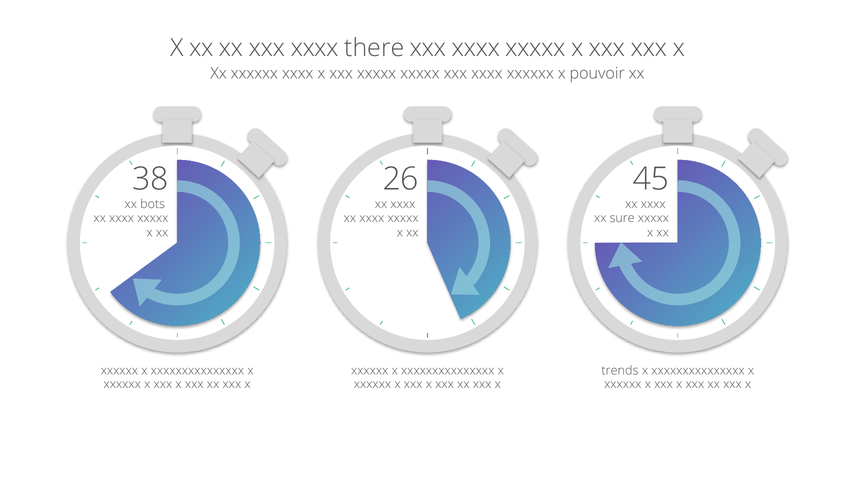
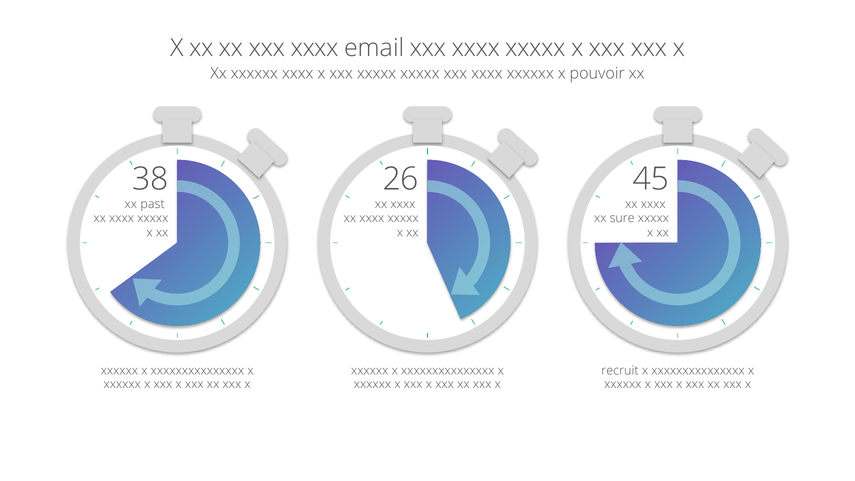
there: there -> email
bots: bots -> past
trends: trends -> recruit
